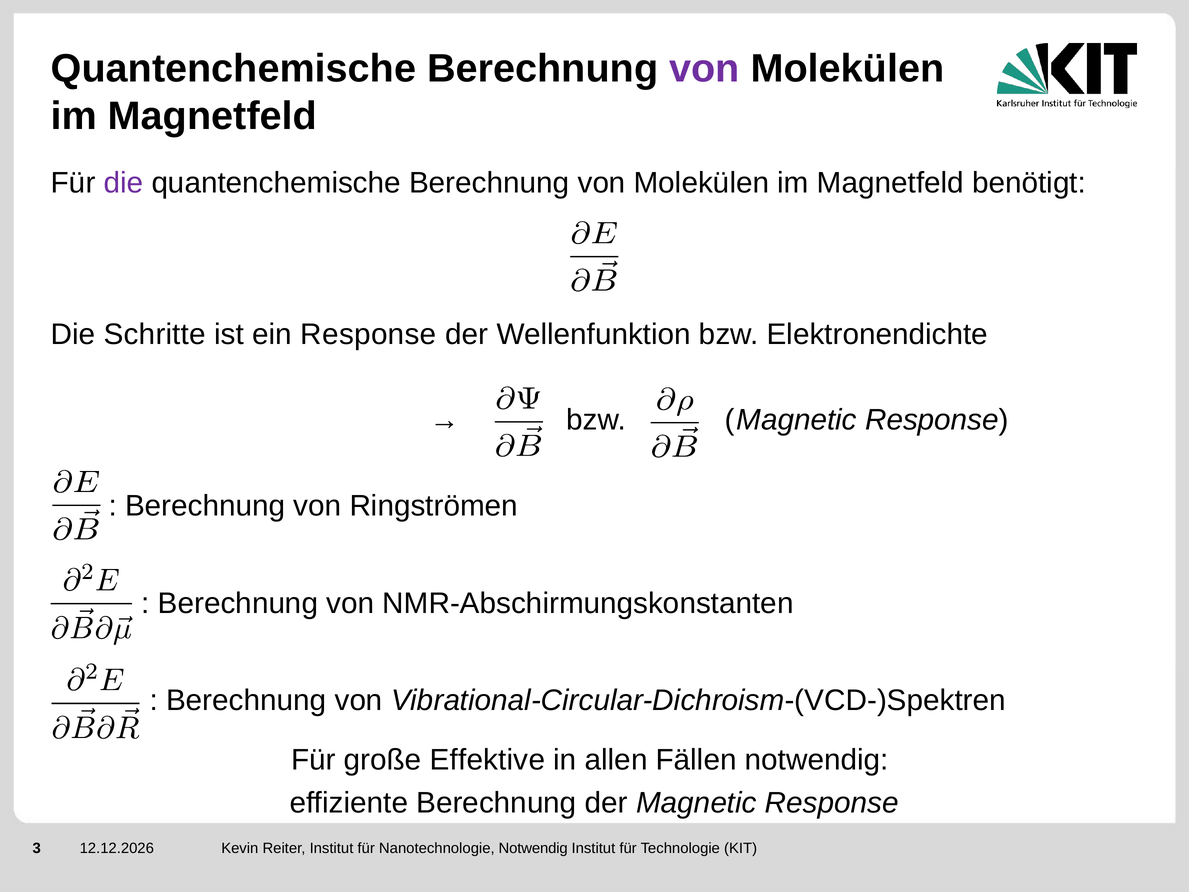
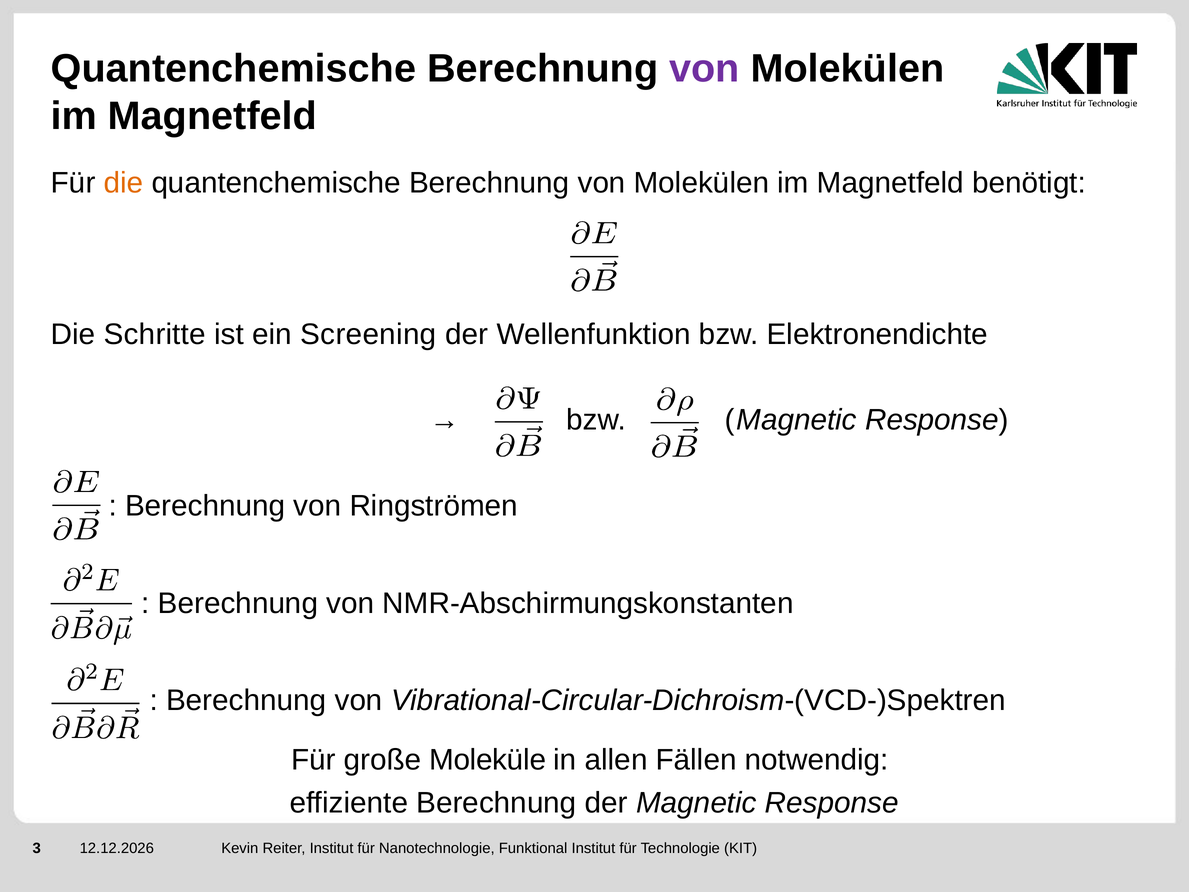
die at (123, 183) colour: purple -> orange
ein Response: Response -> Screening
Effektive: Effektive -> Moleküle
Nanotechnologie Notwendig: Notwendig -> Funktional
